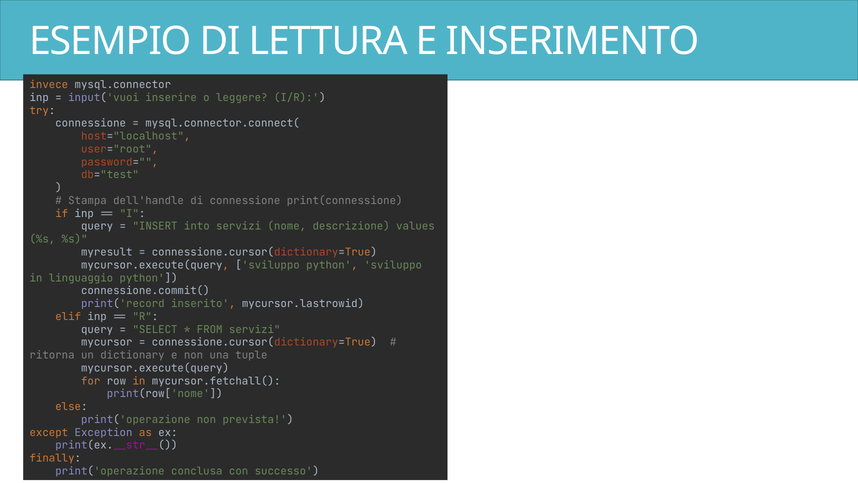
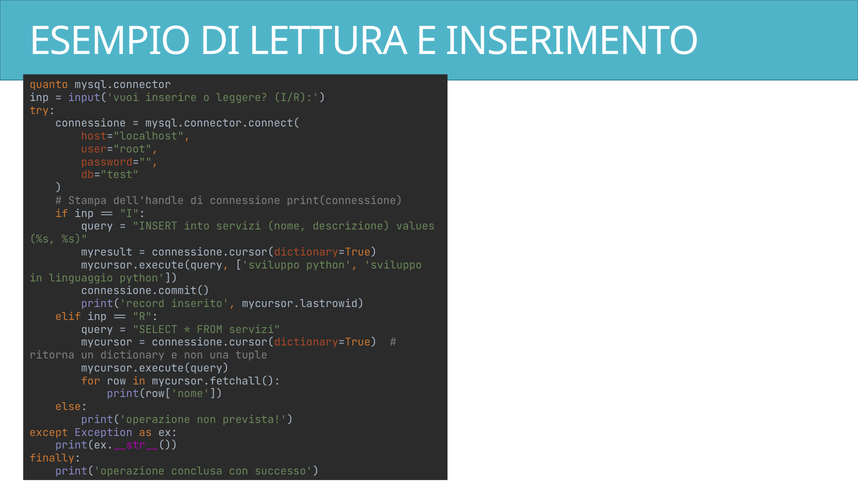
invece: invece -> quanto
